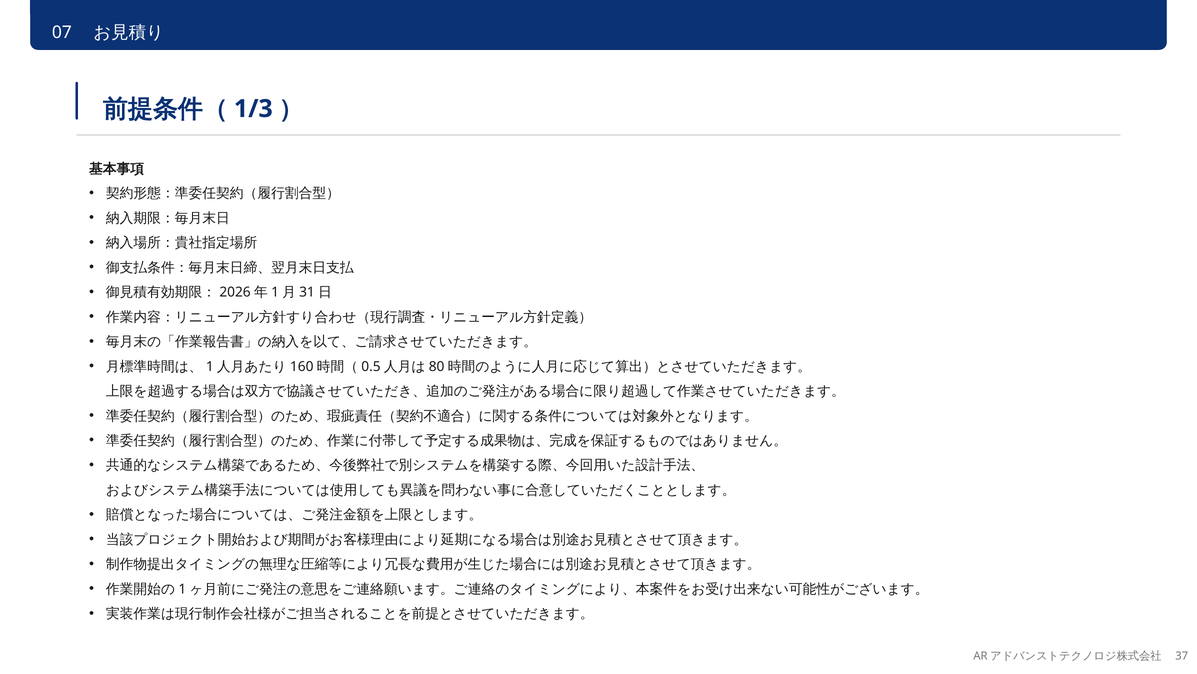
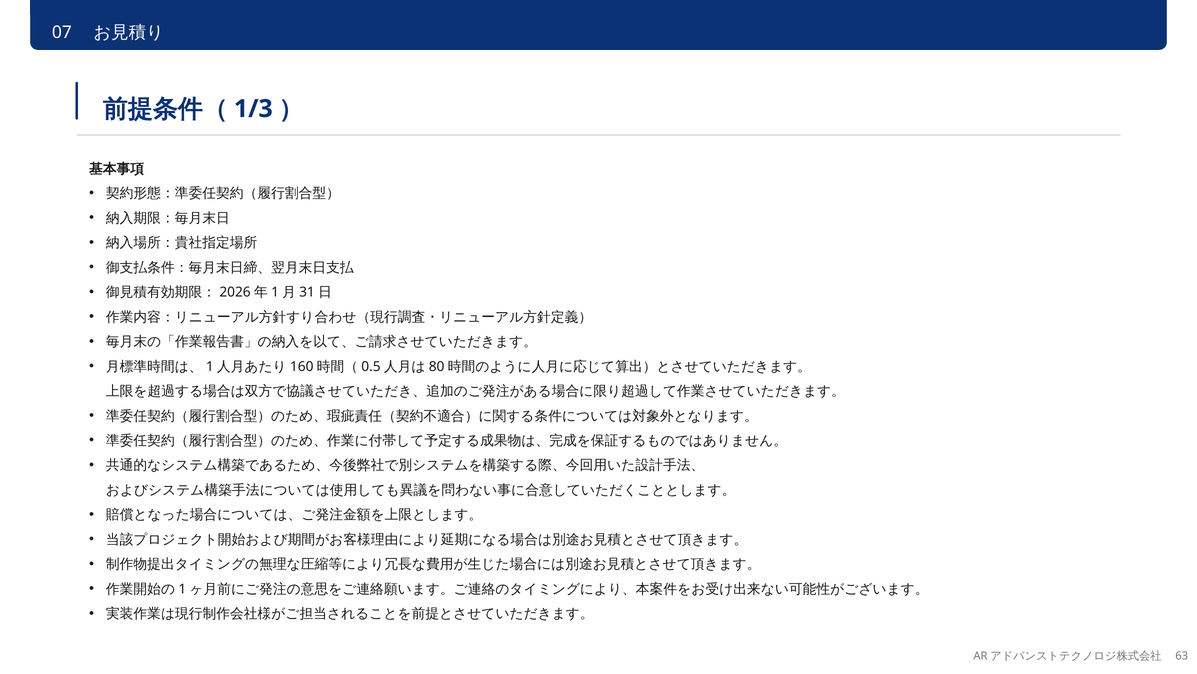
37: 37 -> 63
